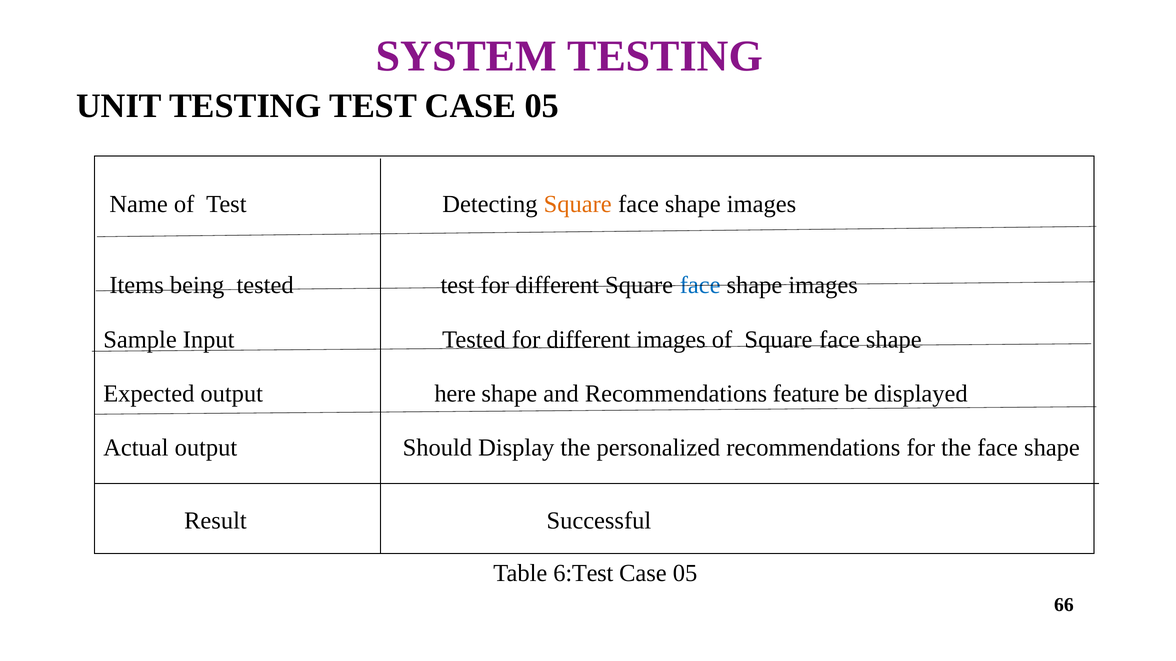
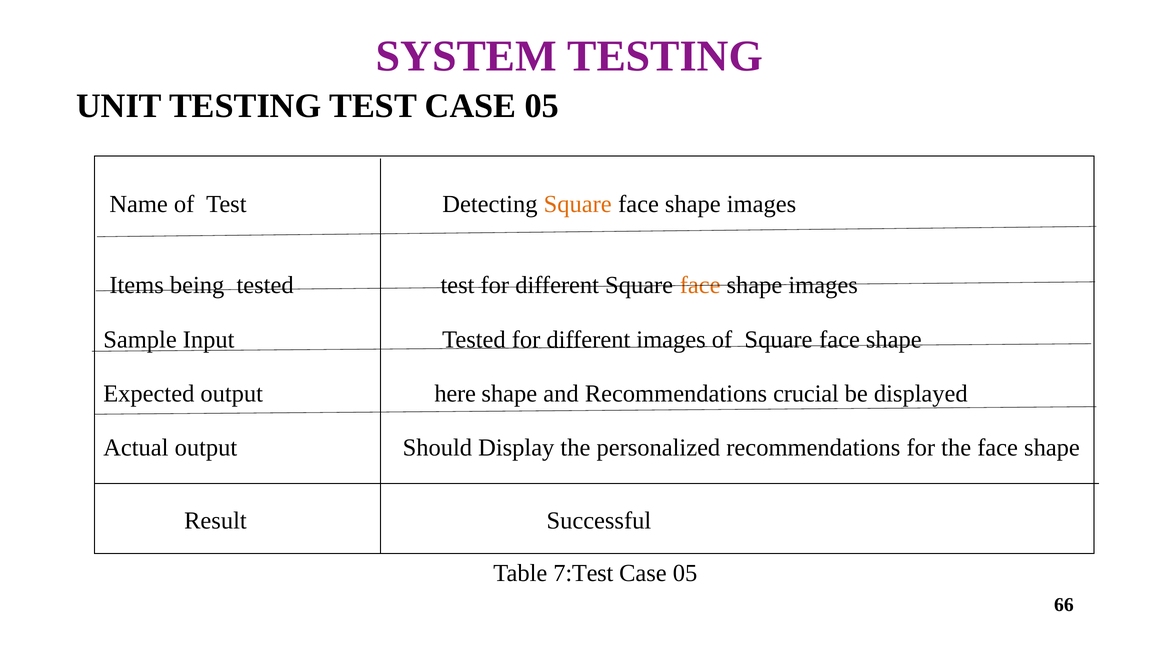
face at (700, 286) colour: blue -> orange
feature: feature -> crucial
6:Test: 6:Test -> 7:Test
